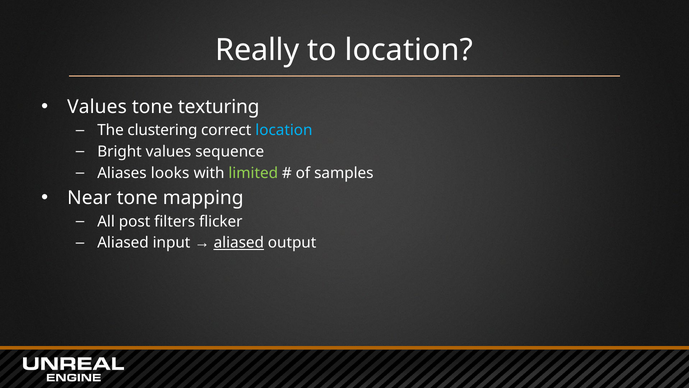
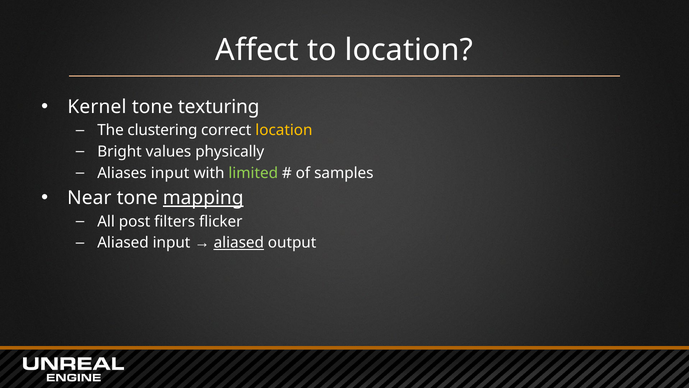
Really: Really -> Affect
Values at (97, 107): Values -> Kernel
location at (284, 130) colour: light blue -> yellow
sequence: sequence -> physically
Aliases looks: looks -> input
mapping underline: none -> present
